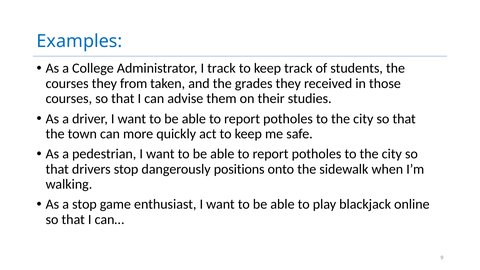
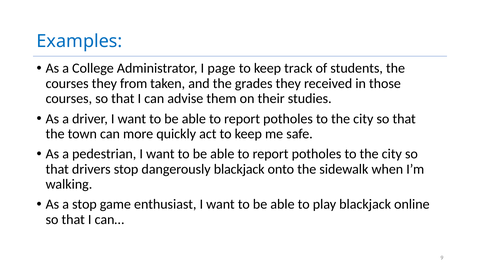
I track: track -> page
dangerously positions: positions -> blackjack
